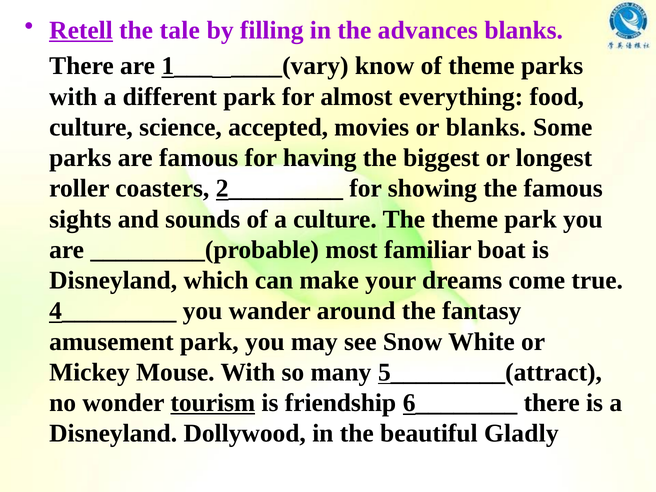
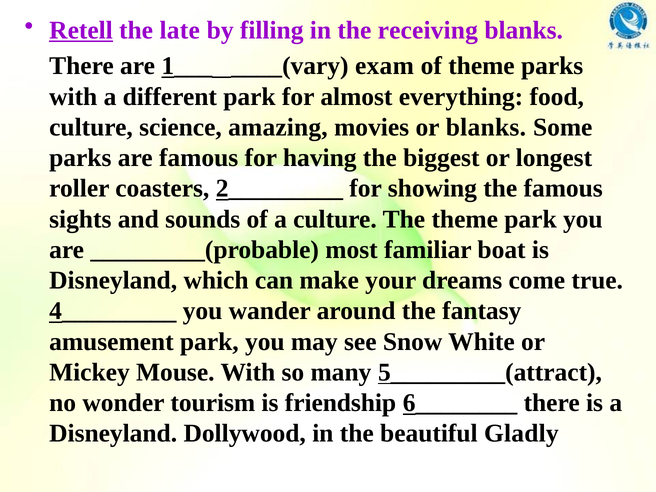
tale: tale -> late
advances: advances -> receiving
know: know -> exam
accepted: accepted -> amazing
tourism underline: present -> none
